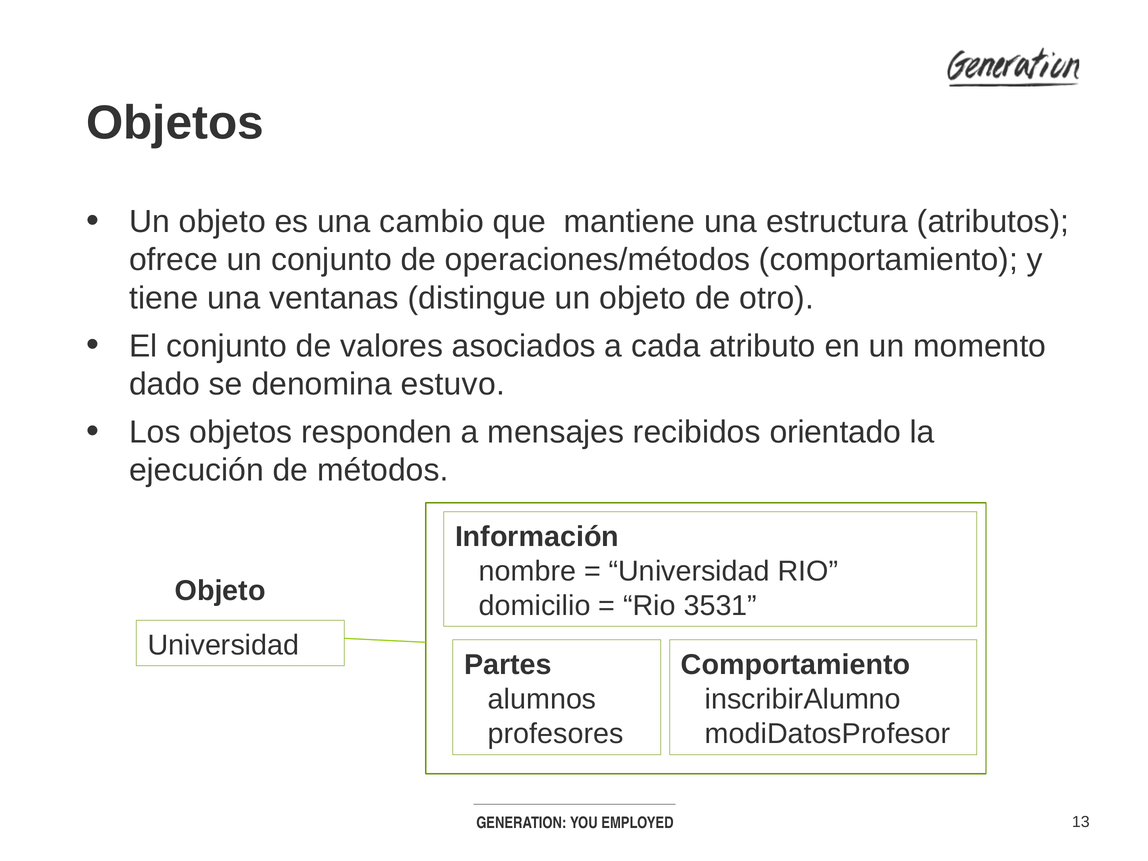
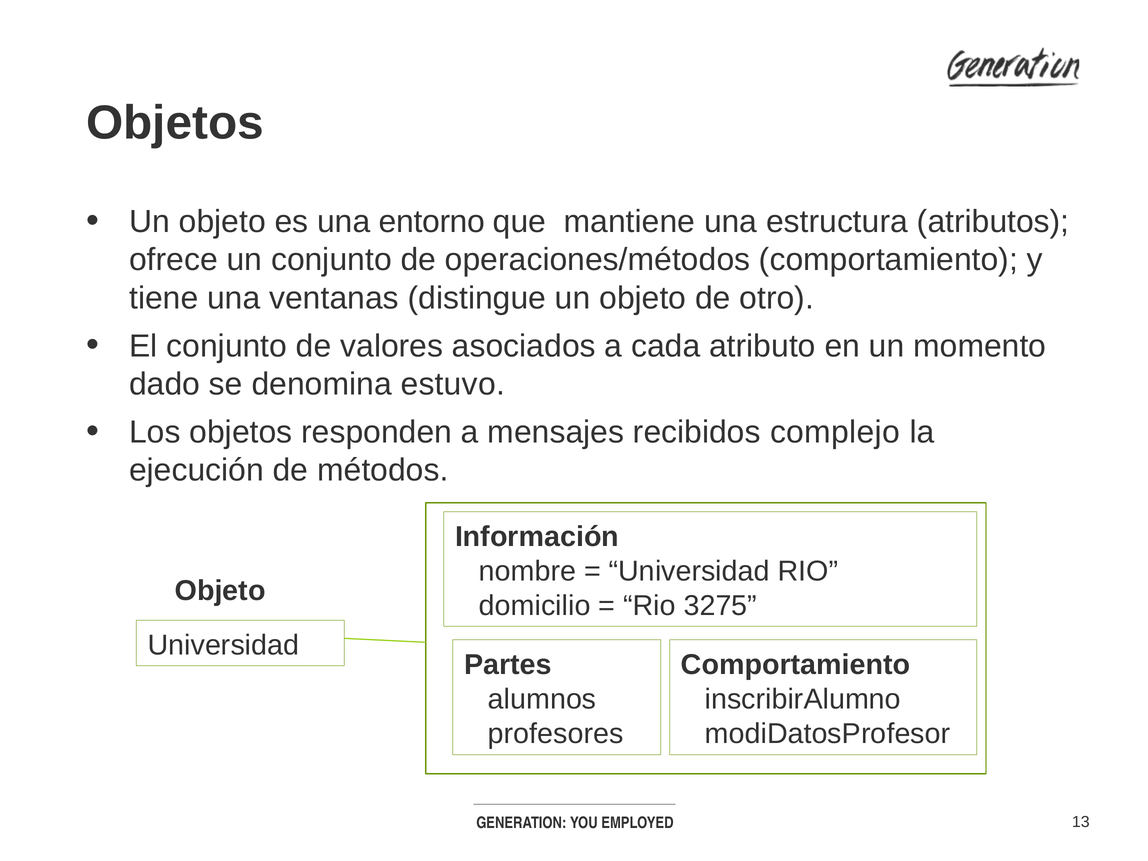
cambio: cambio -> entorno
orientado: orientado -> complejo
3531: 3531 -> 3275
